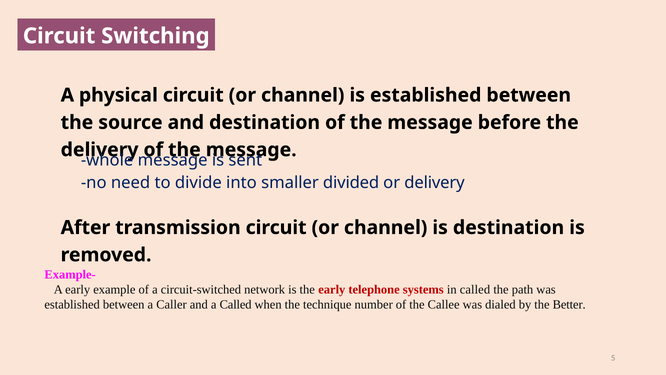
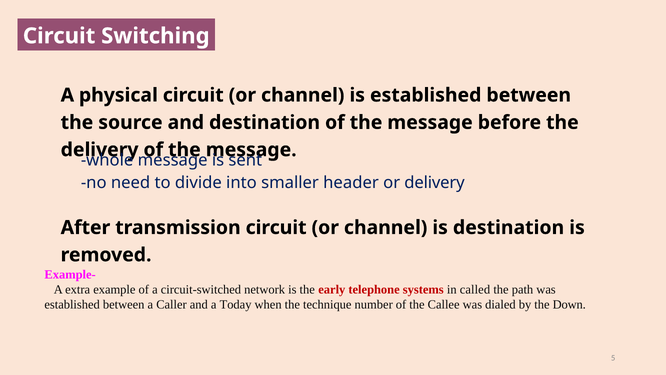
divided: divided -> header
A early: early -> extra
a Called: Called -> Today
Better: Better -> Down
